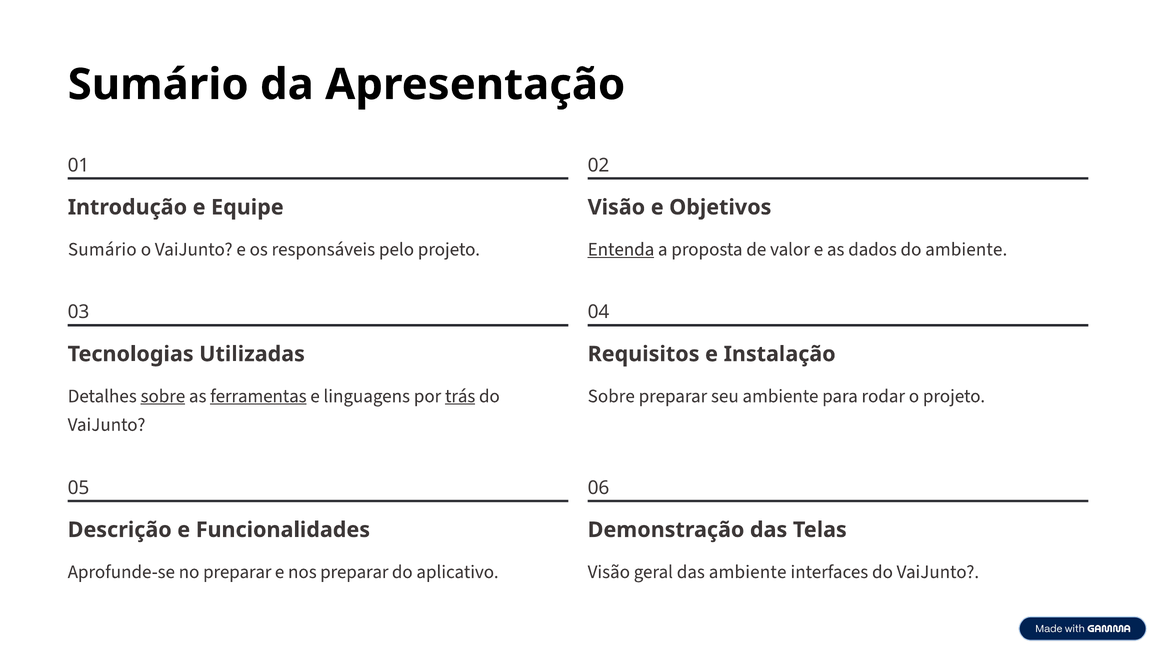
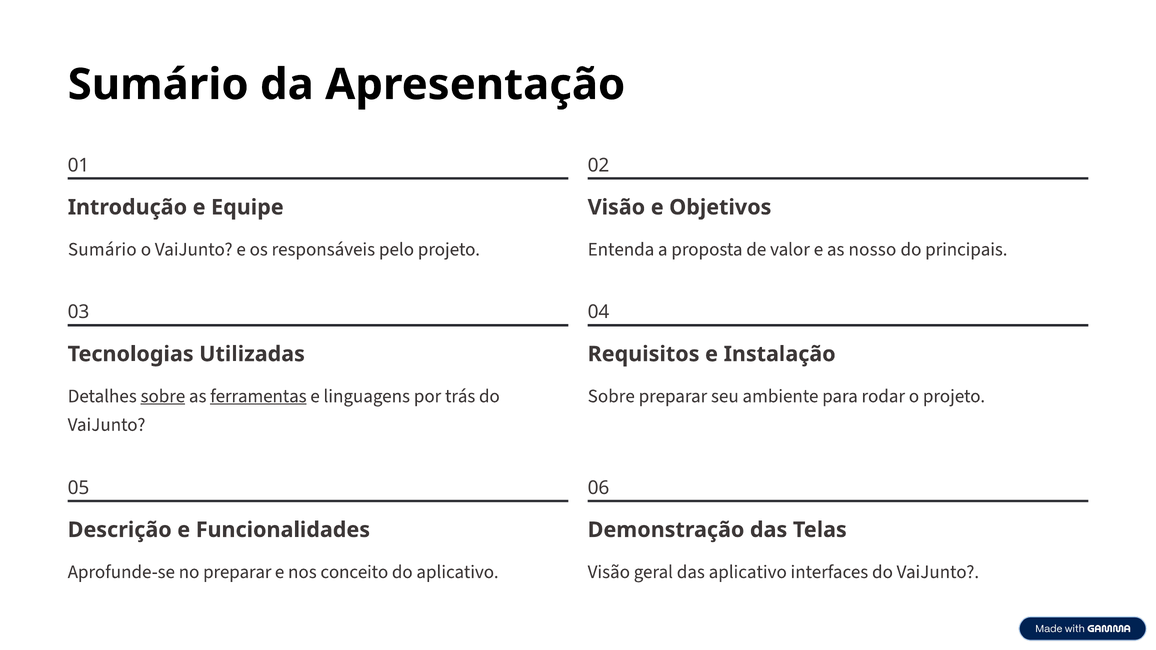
Entenda underline: present -> none
dados: dados -> nosso
do ambiente: ambiente -> principais
trás underline: present -> none
nos preparar: preparar -> conceito
das ambiente: ambiente -> aplicativo
